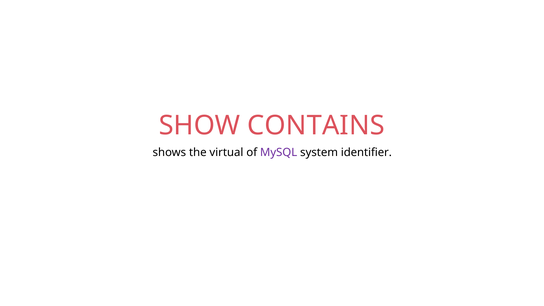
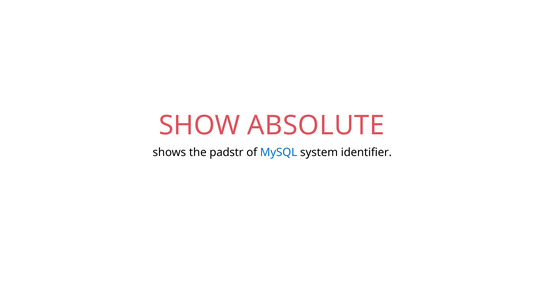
CONTAINS: CONTAINS -> ABSOLUTE
virtual: virtual -> padstr
MySQL colour: purple -> blue
